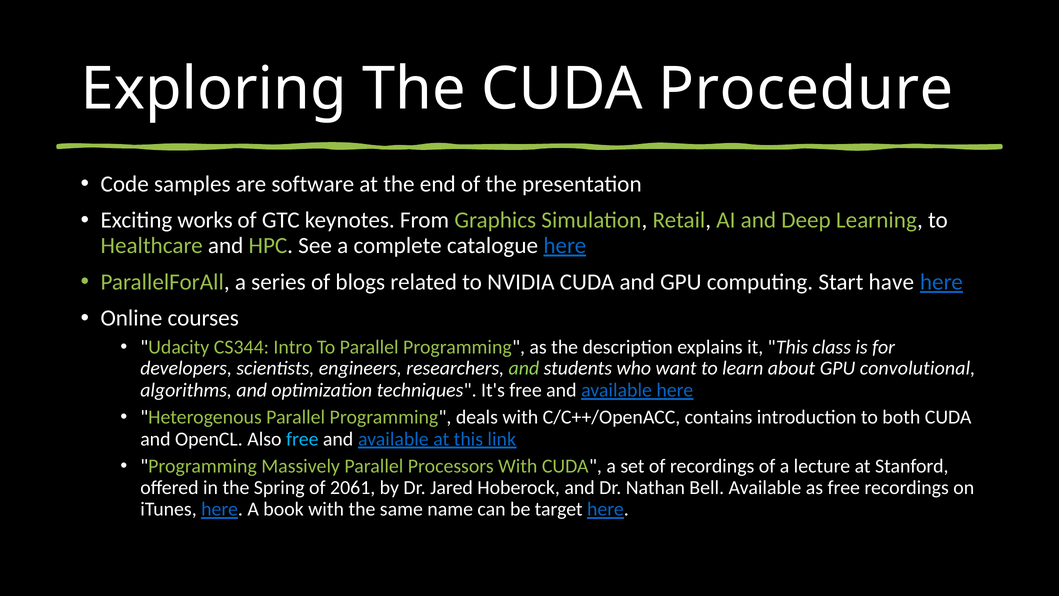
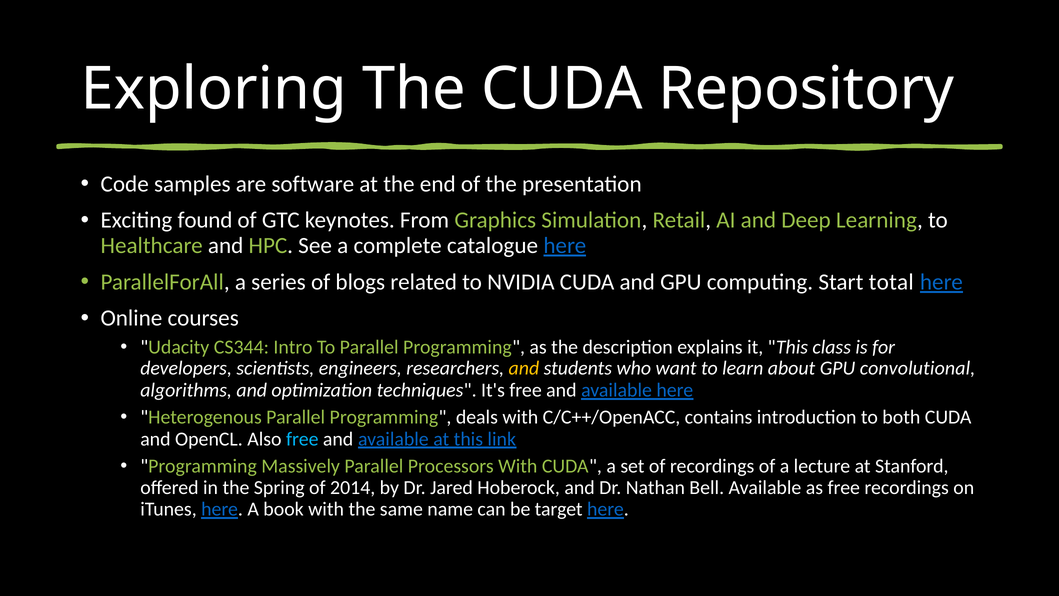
Procedure: Procedure -> Repository
works: works -> found
have: have -> total
and at (524, 368) colour: light green -> yellow
2061: 2061 -> 2014
